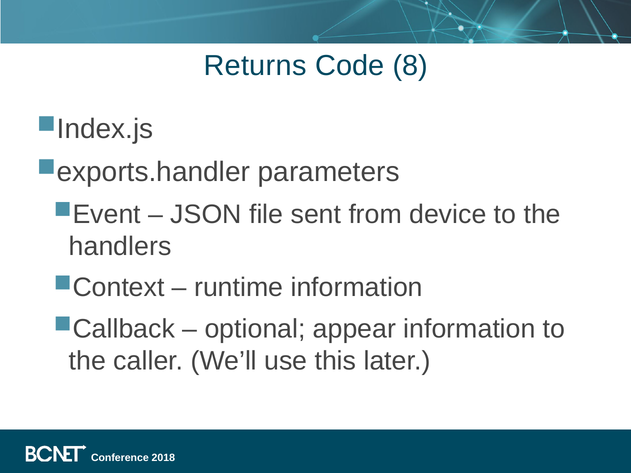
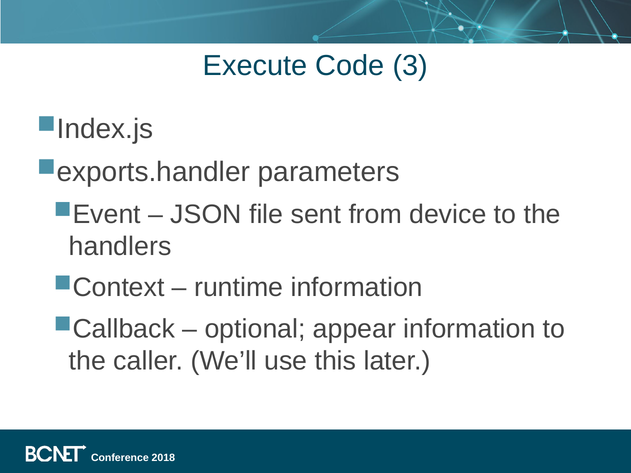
Returns: Returns -> Execute
8: 8 -> 3
